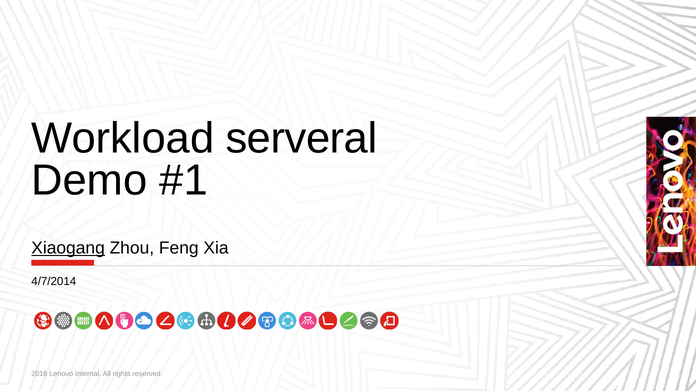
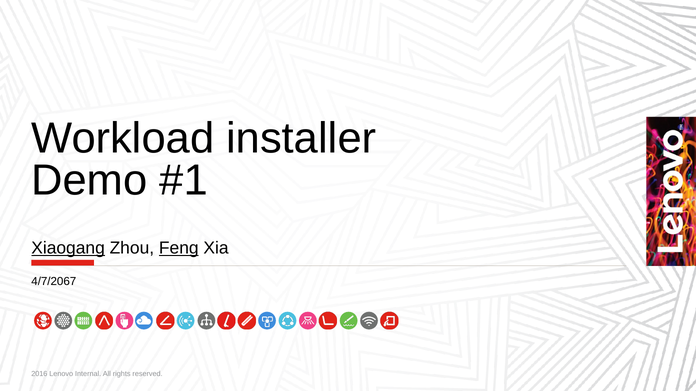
serveral: serveral -> installer
Feng underline: none -> present
4/7/2014: 4/7/2014 -> 4/7/2067
